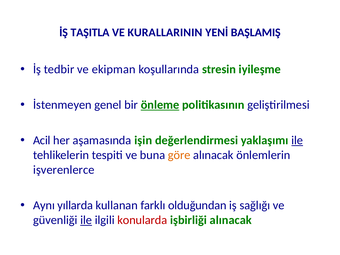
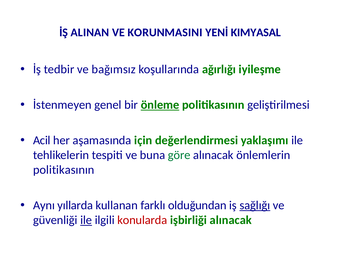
TAŞITLA: TAŞITLA -> ALINAN
KURALLARININ: KURALLARININ -> KORUNMASINI
BAŞLAMIŞ: BAŞLAMIŞ -> KIMYASAL
ekipman: ekipman -> bağımsız
stresin: stresin -> ağırlığı
işin: işin -> için
ile at (297, 140) underline: present -> none
göre colour: orange -> green
işverenlerce at (64, 170): işverenlerce -> politikasının
sağlığı underline: none -> present
